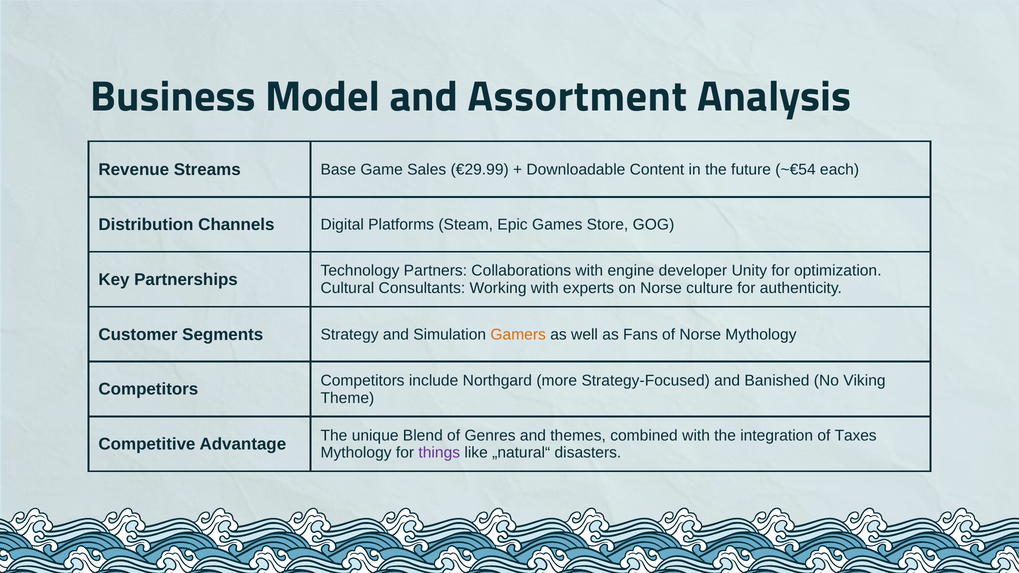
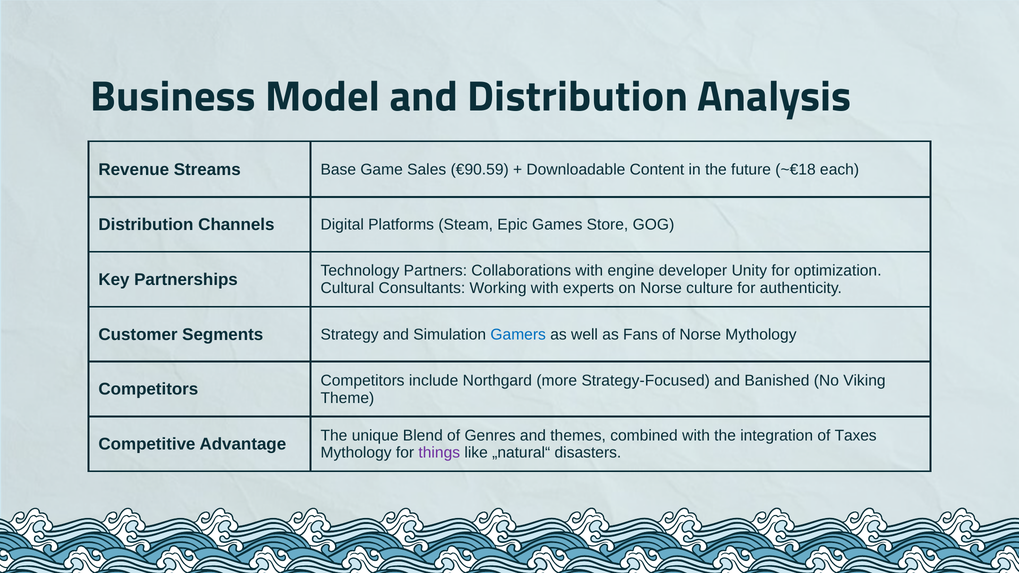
and Assortment: Assortment -> Distribution
€29.99: €29.99 -> €90.59
~€54: ~€54 -> ~€18
Gamers colour: orange -> blue
